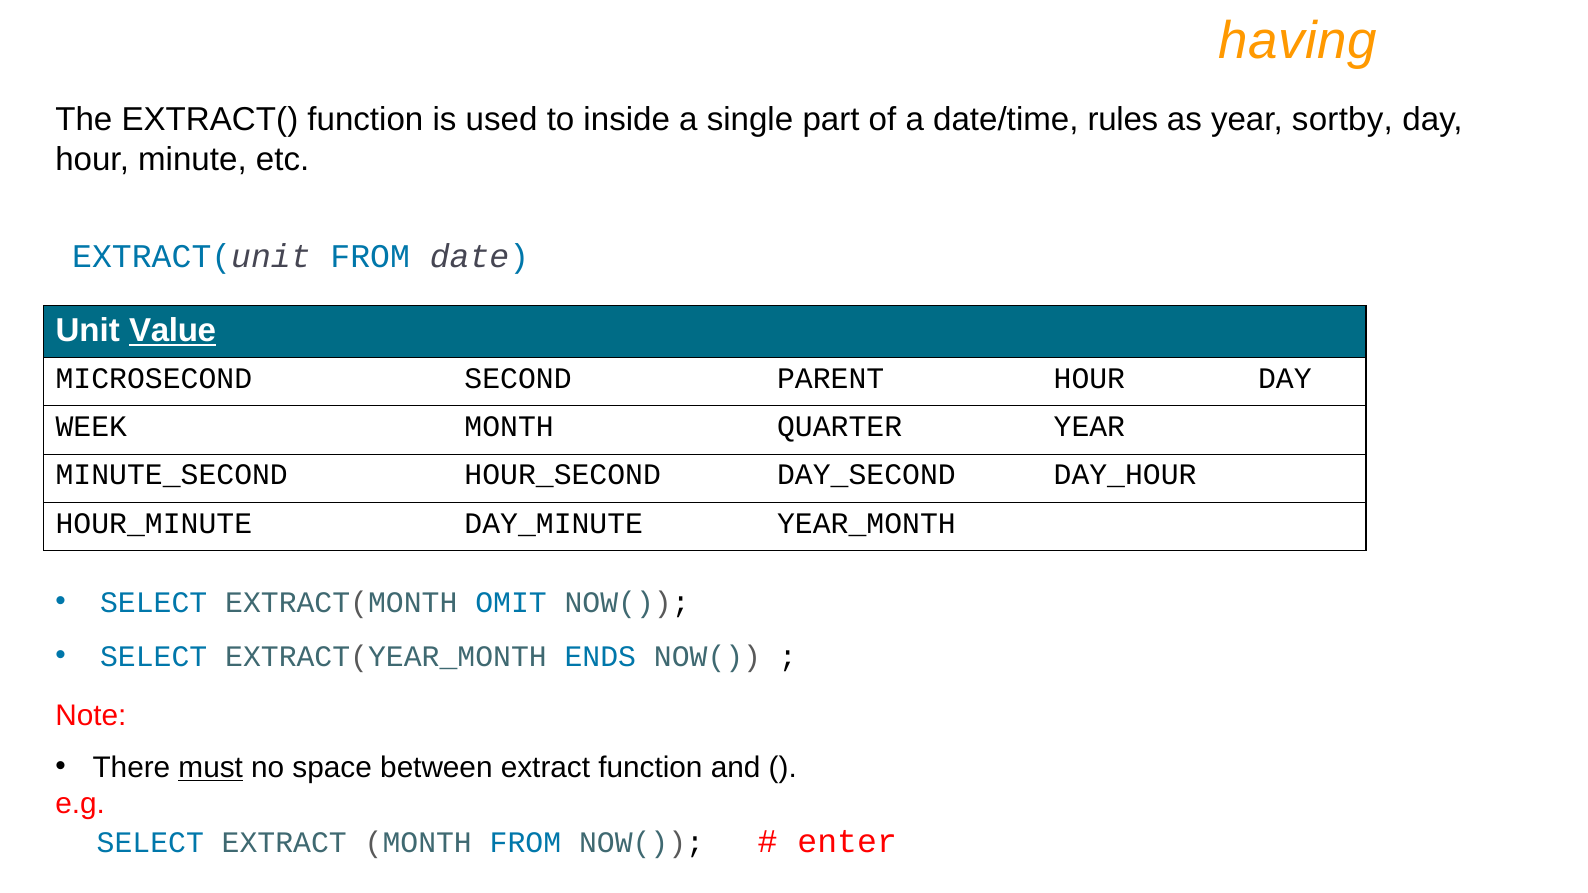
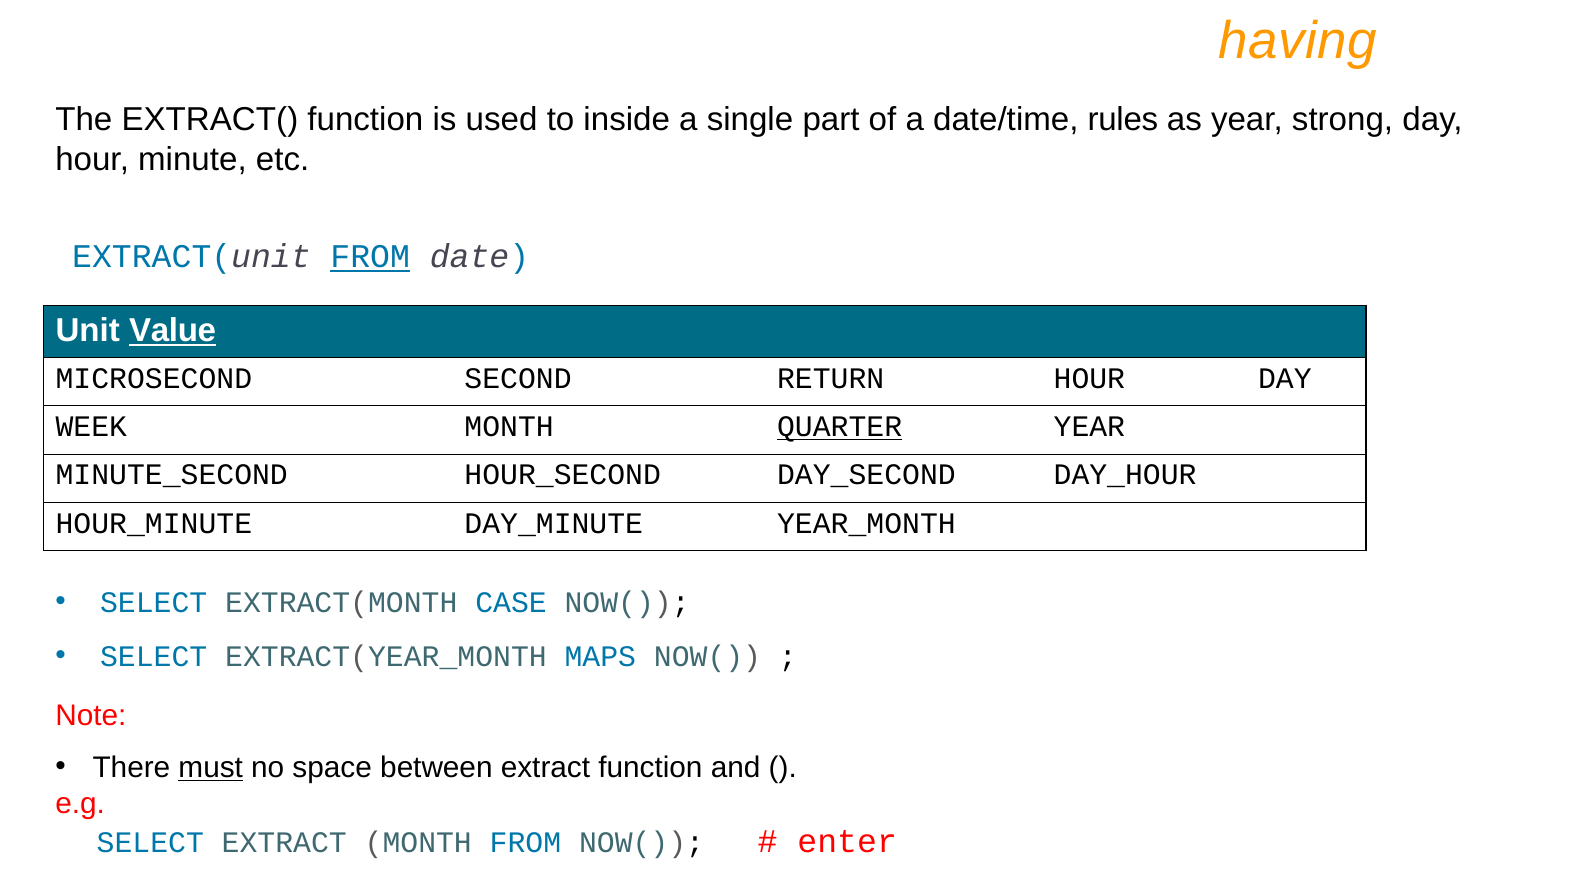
sortby: sortby -> strong
FROM at (370, 256) underline: none -> present
PARENT: PARENT -> RETURN
QUARTER underline: none -> present
OMIT: OMIT -> CASE
ENDS: ENDS -> MAPS
